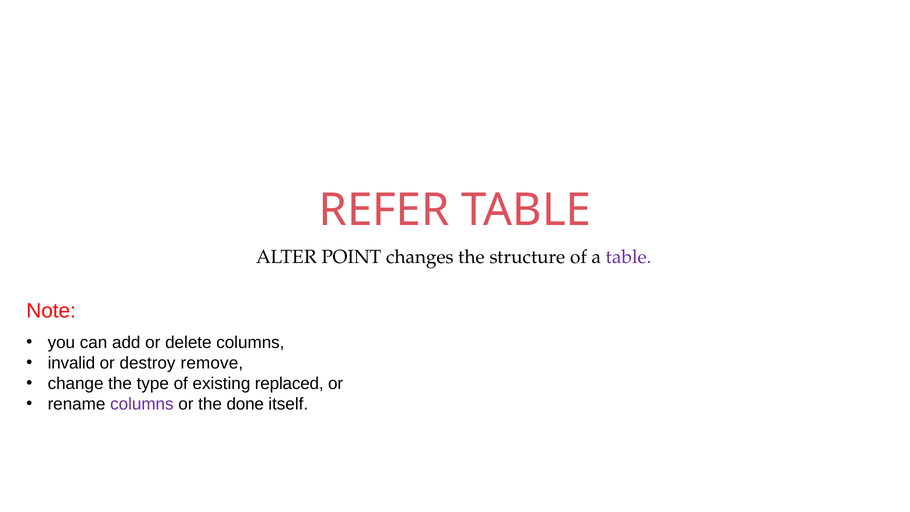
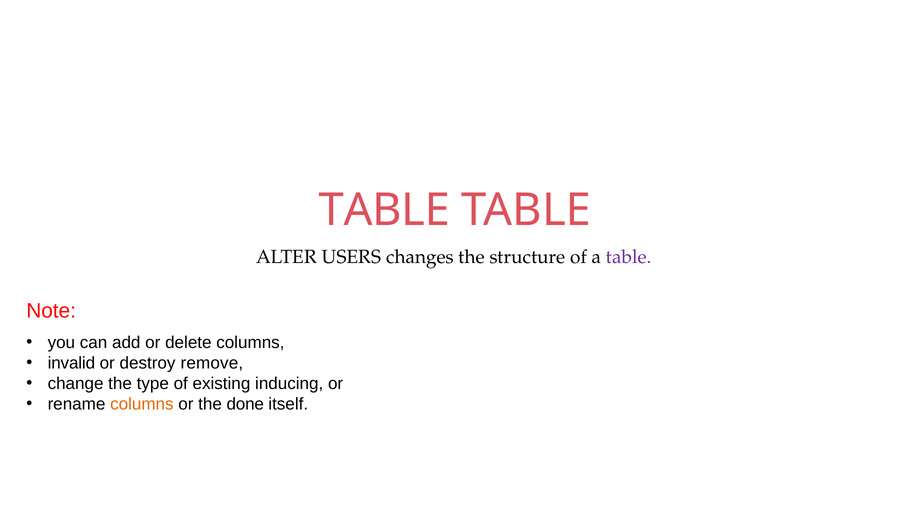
REFER at (384, 210): REFER -> TABLE
POINT: POINT -> USERS
replaced: replaced -> inducing
columns at (142, 404) colour: purple -> orange
